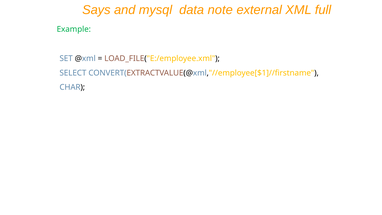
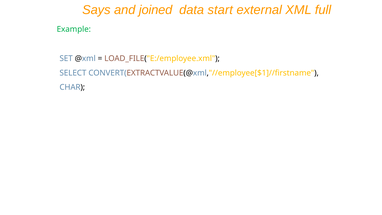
mysql: mysql -> joined
note: note -> start
